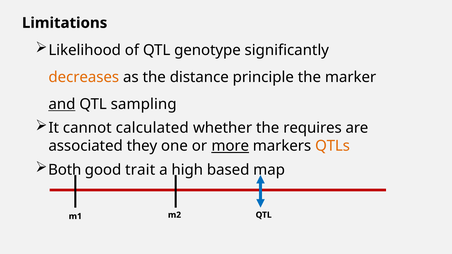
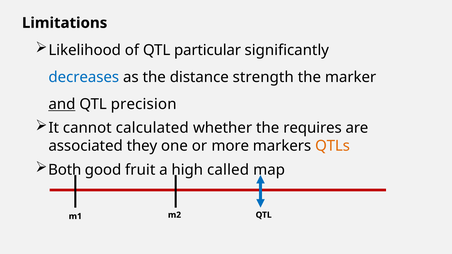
genotype: genotype -> particular
decreases colour: orange -> blue
principle: principle -> strength
sampling: sampling -> precision
more underline: present -> none
trait: trait -> fruit
based: based -> called
